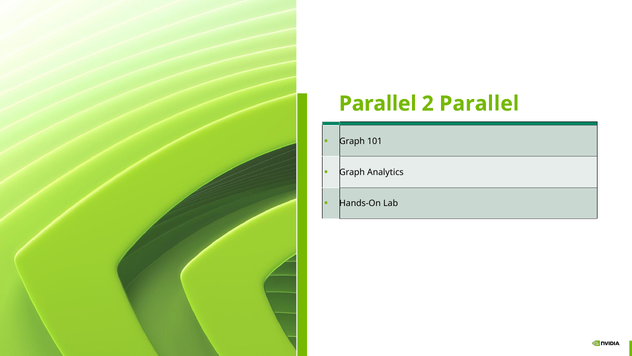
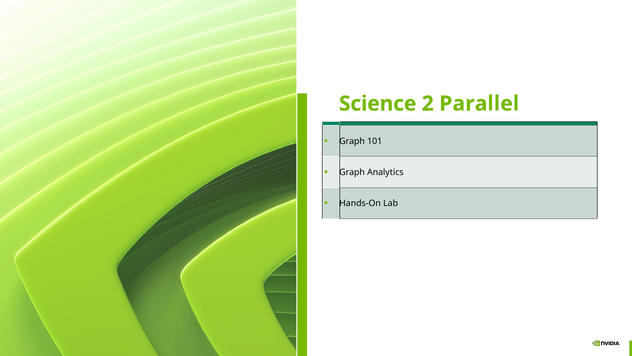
Parallel at (378, 104): Parallel -> Science
